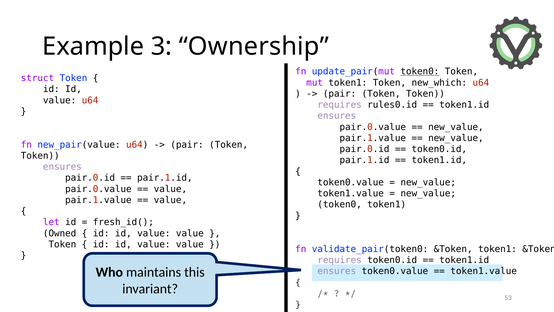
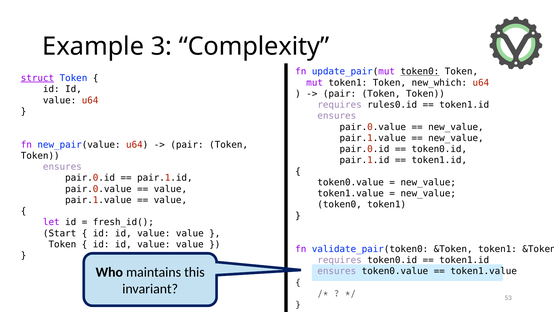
Ownership: Ownership -> Complexity
struct underline: none -> present
Owned: Owned -> Start
